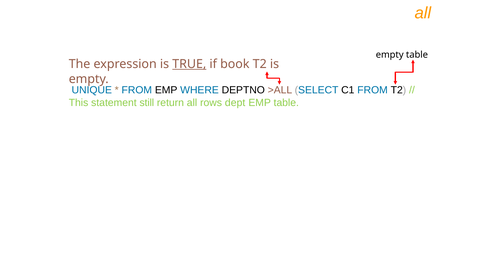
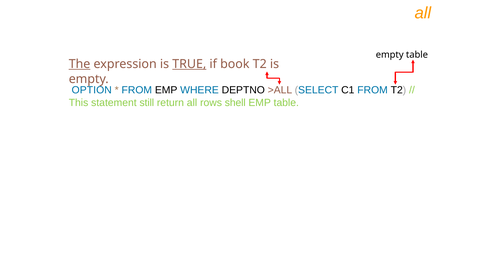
The underline: none -> present
UNIQUE: UNIQUE -> OPTION
dept: dept -> shell
